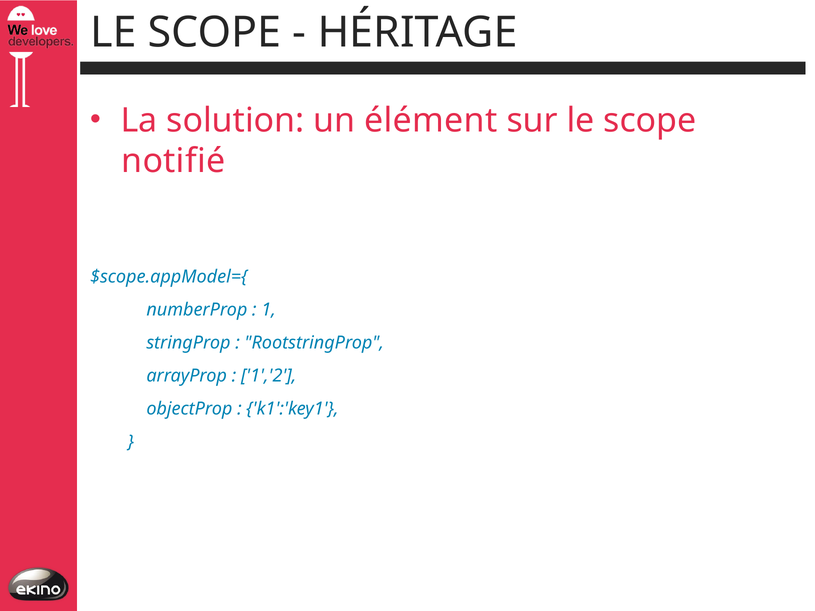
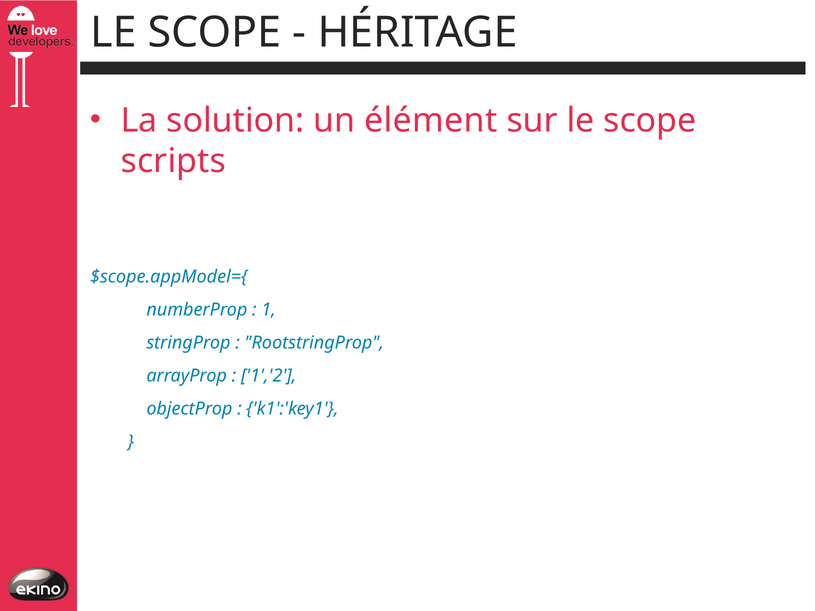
notifié: notifié -> scripts
